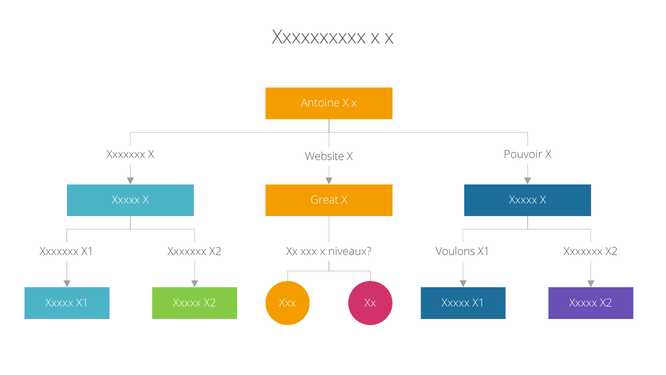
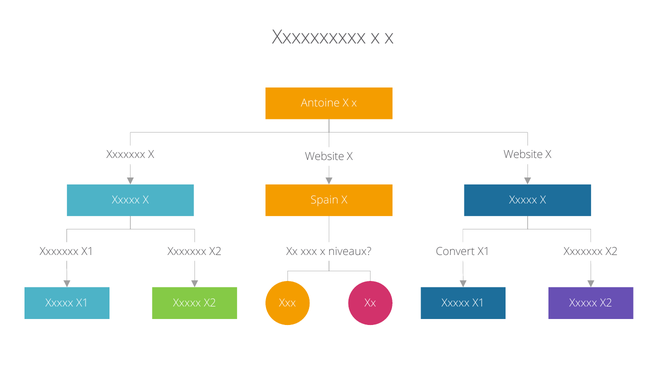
Pouvoir at (523, 155): Pouvoir -> Website
Great: Great -> Spain
Voulons: Voulons -> Convert
